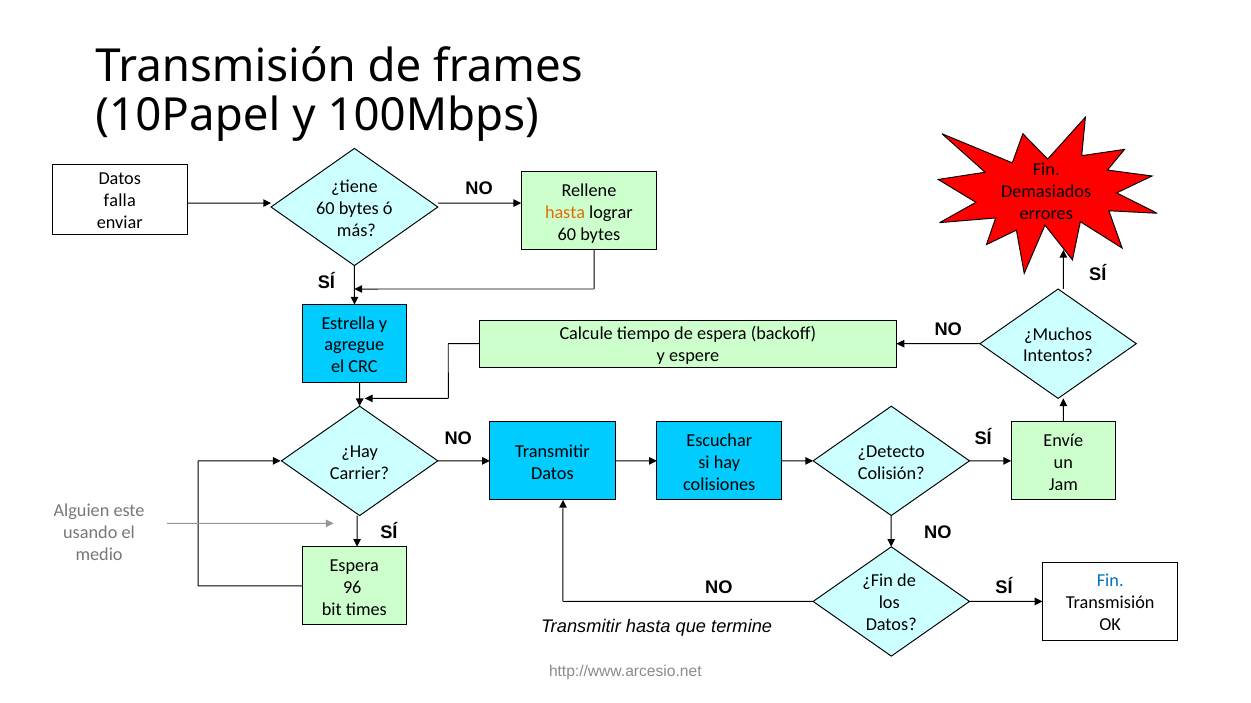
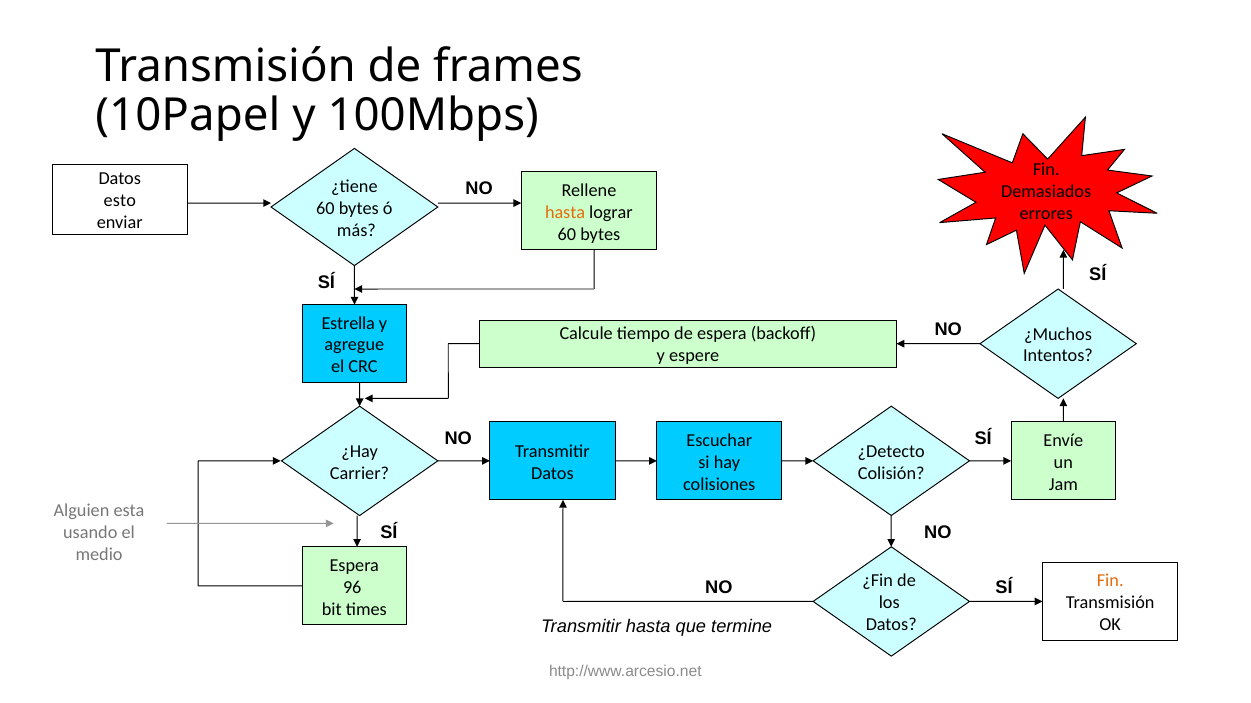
falla: falla -> esto
este: este -> esta
Fin at (1110, 581) colour: blue -> orange
